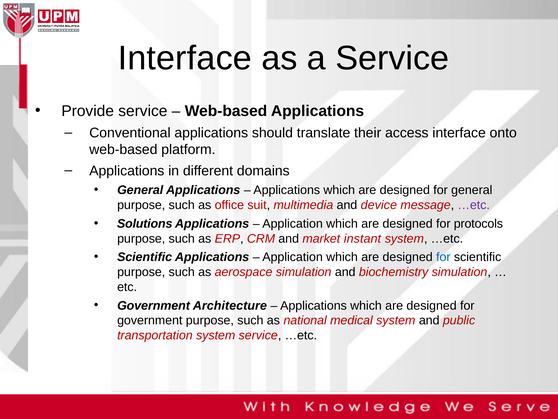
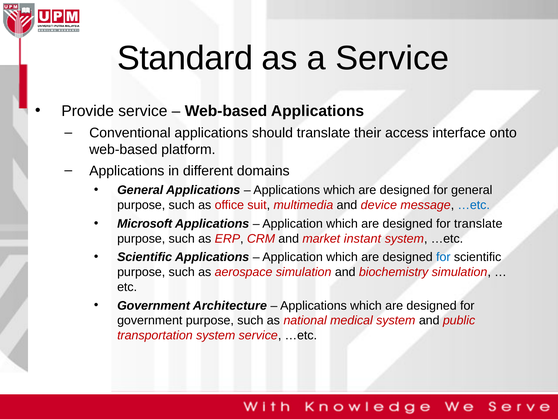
Interface at (185, 58): Interface -> Standard
…etc at (474, 205) colour: purple -> blue
Solutions: Solutions -> Microsoft
for protocols: protocols -> translate
